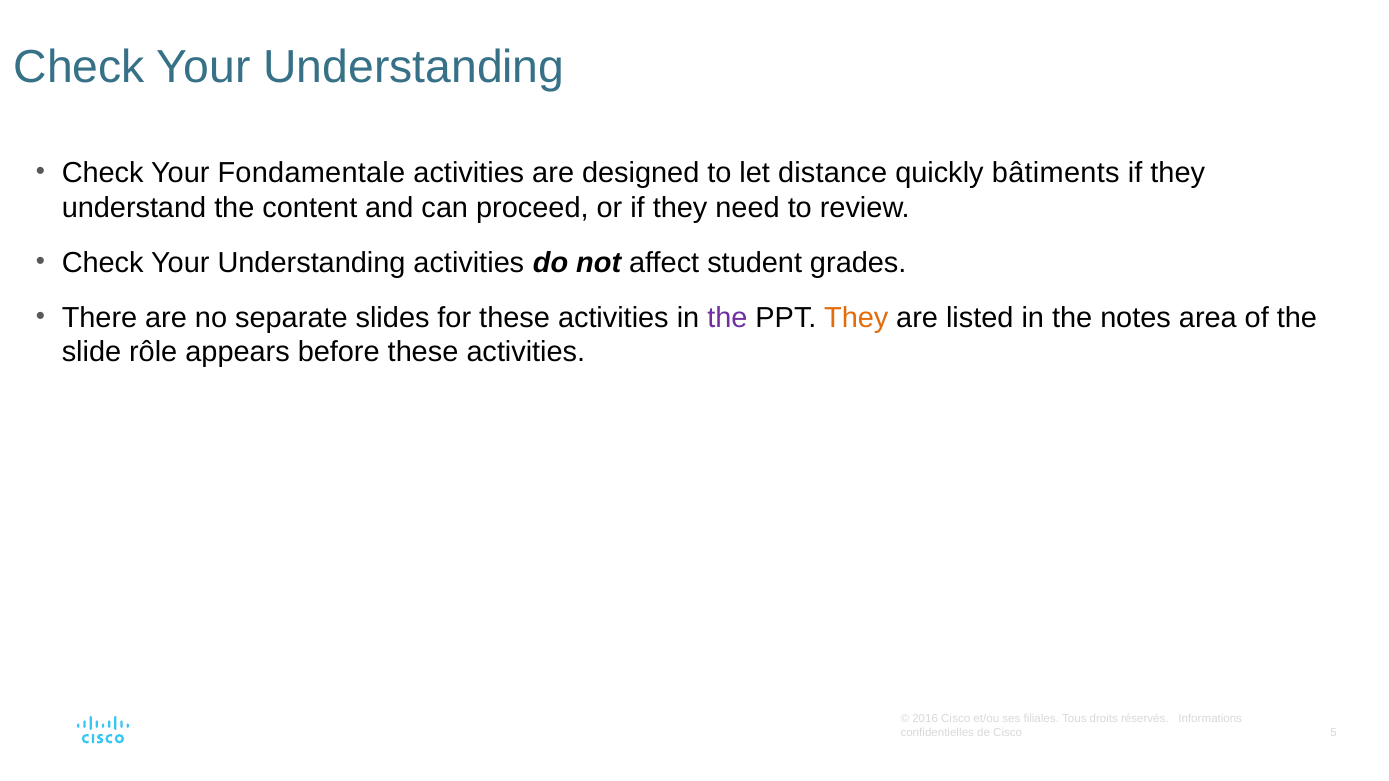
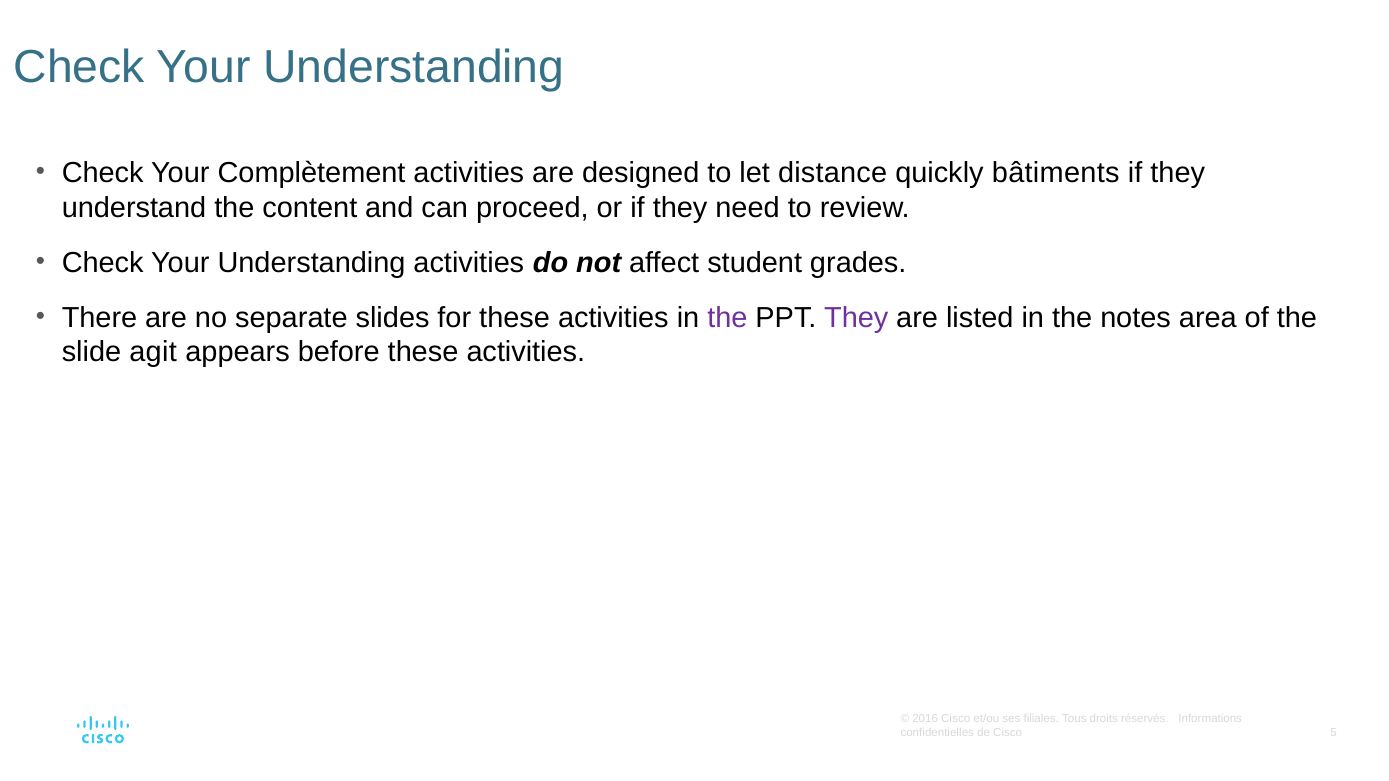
Fondamentale: Fondamentale -> Complètement
They at (856, 318) colour: orange -> purple
rôle: rôle -> agit
